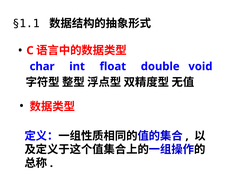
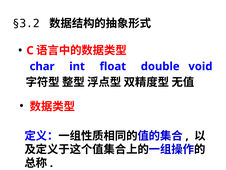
§1.1: §1.1 -> §3.2
